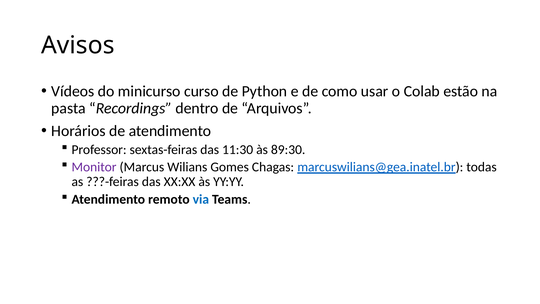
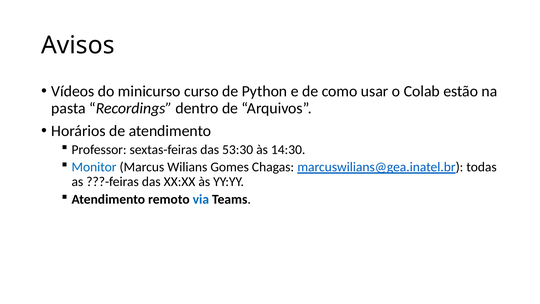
11:30: 11:30 -> 53:30
89:30: 89:30 -> 14:30
Monitor colour: purple -> blue
